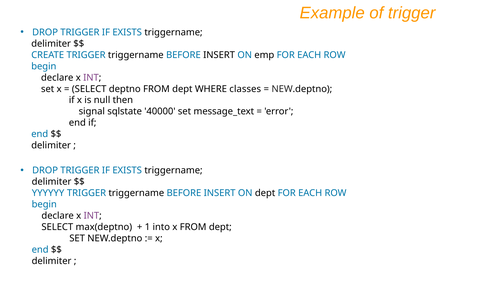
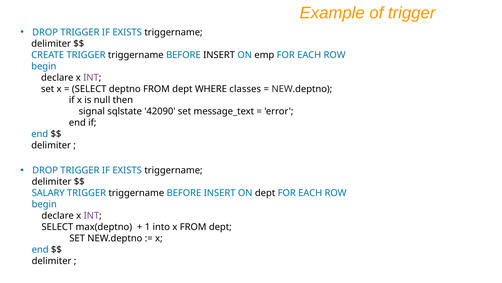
40000: 40000 -> 42090
YYYYYY: YYYYYY -> SALARY
